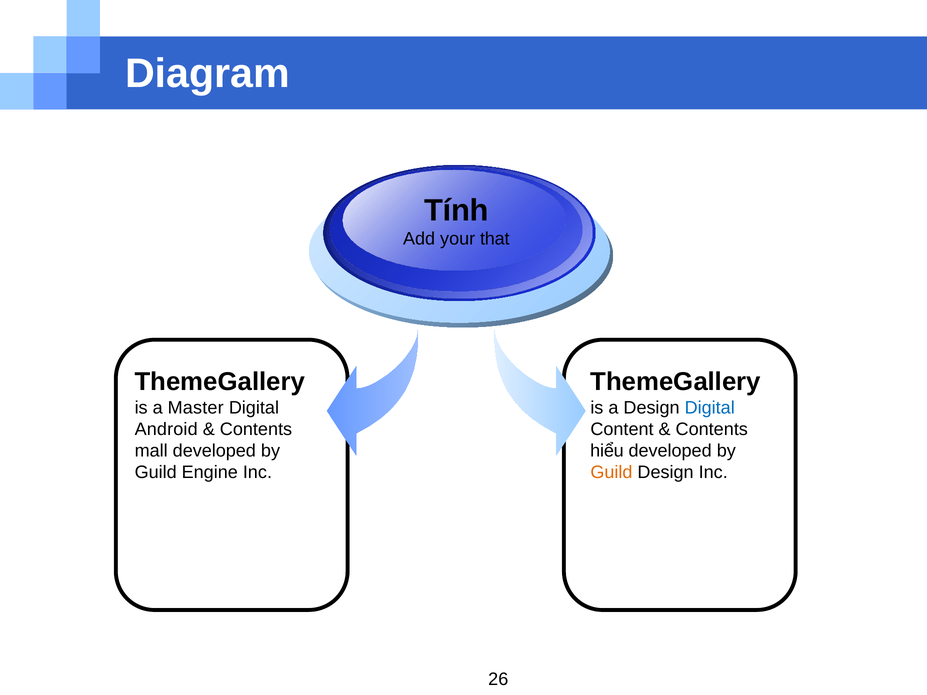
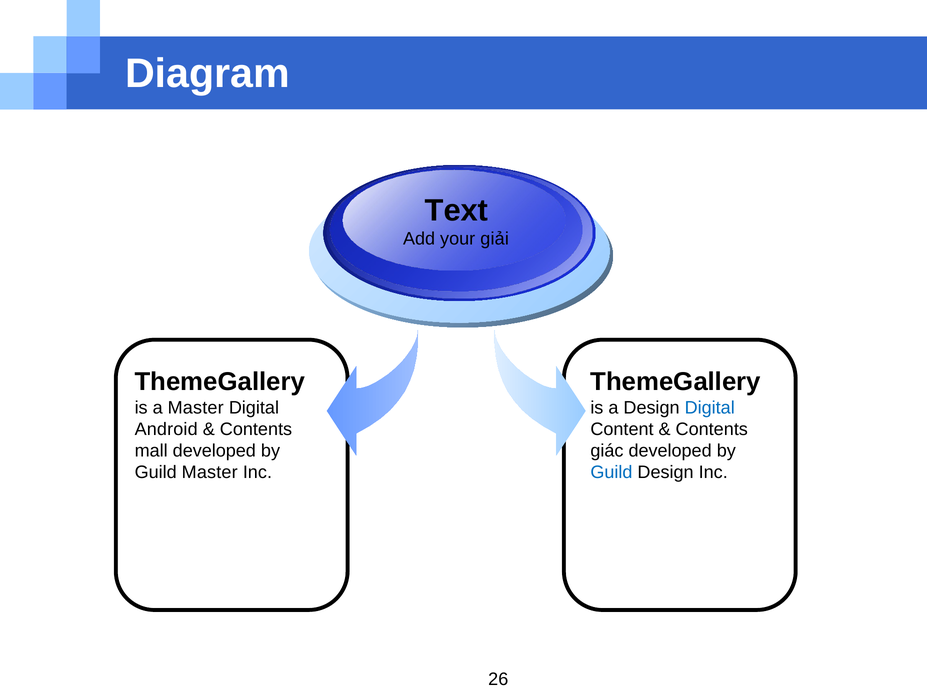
Tính: Tính -> Text
that: that -> giải
hiểu: hiểu -> giác
Guild Engine: Engine -> Master
Guild at (611, 473) colour: orange -> blue
